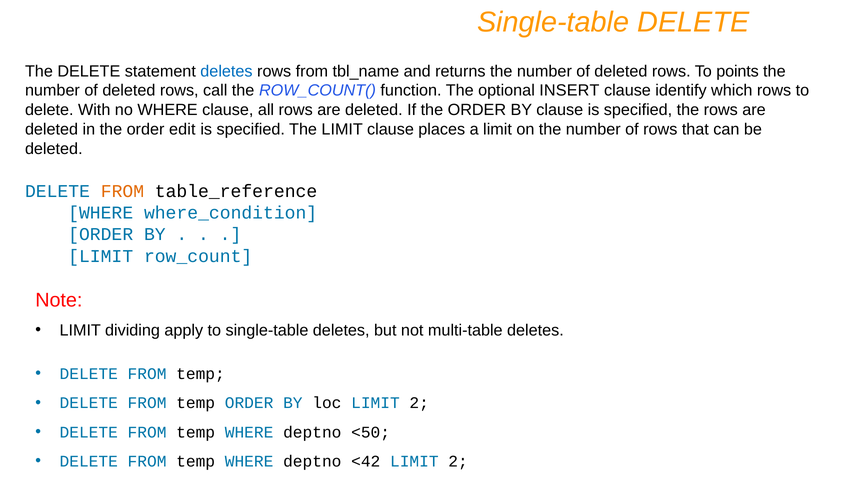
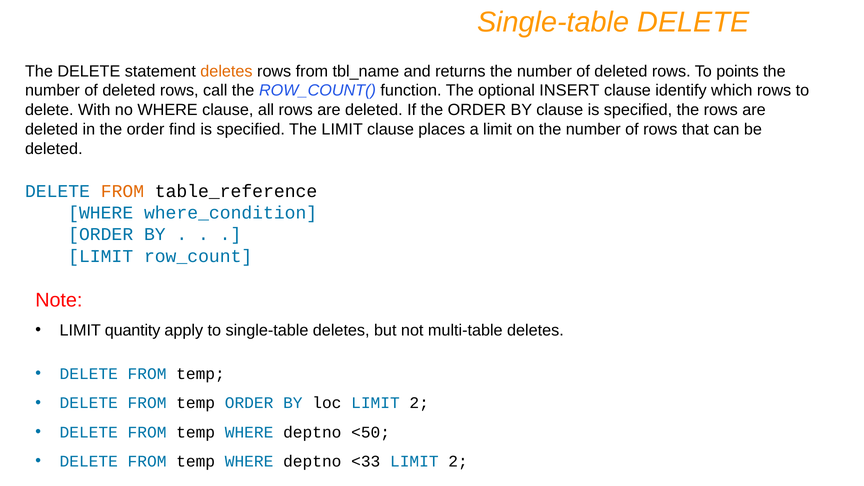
deletes at (226, 71) colour: blue -> orange
edit: edit -> find
dividing: dividing -> quantity
<42: <42 -> <33
